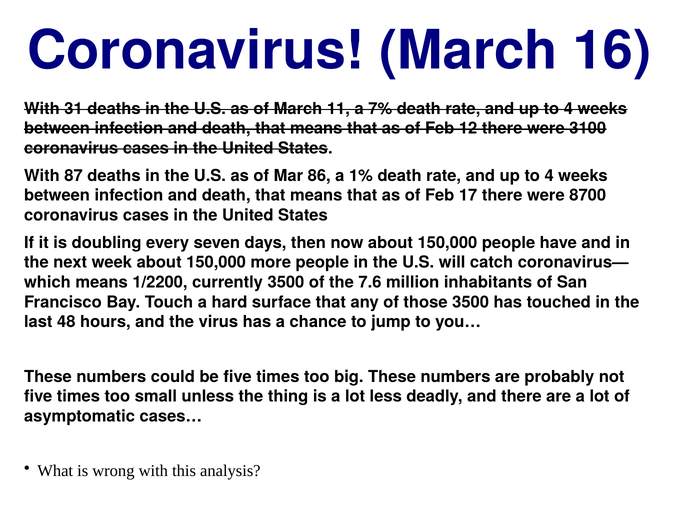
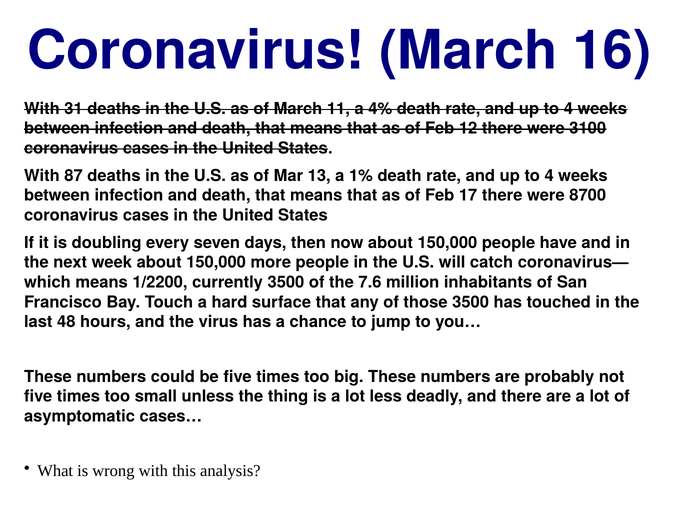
7%: 7% -> 4%
86: 86 -> 13
